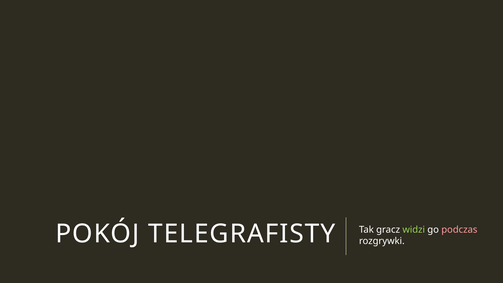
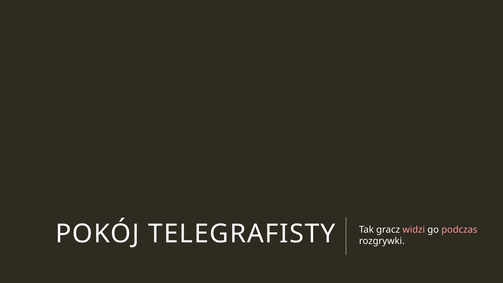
widzi colour: light green -> pink
